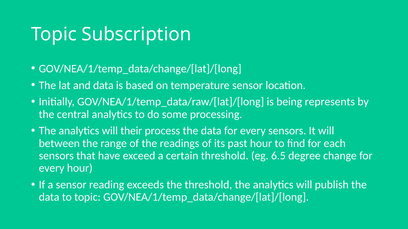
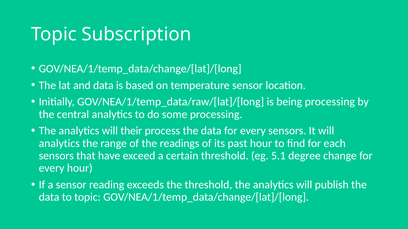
being represents: represents -> processing
between at (59, 144): between -> analytics
6.5: 6.5 -> 5.1
